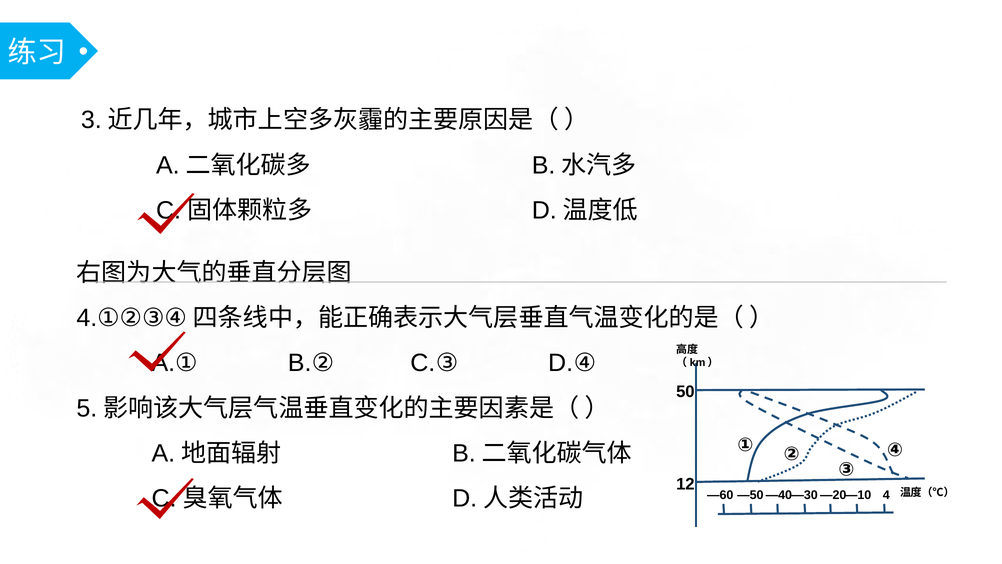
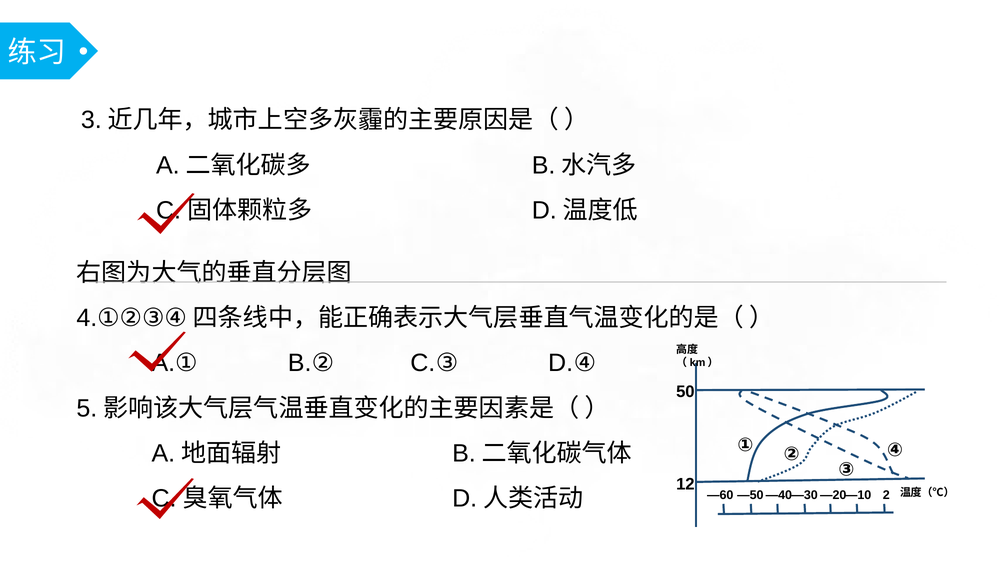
4: 4 -> 2
